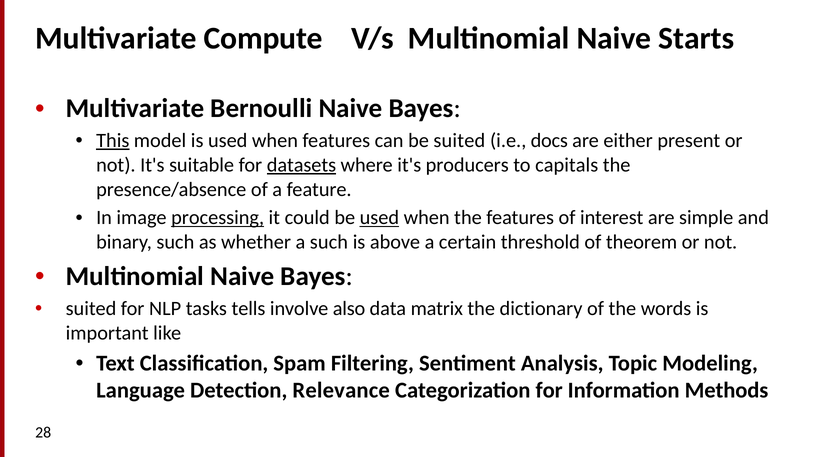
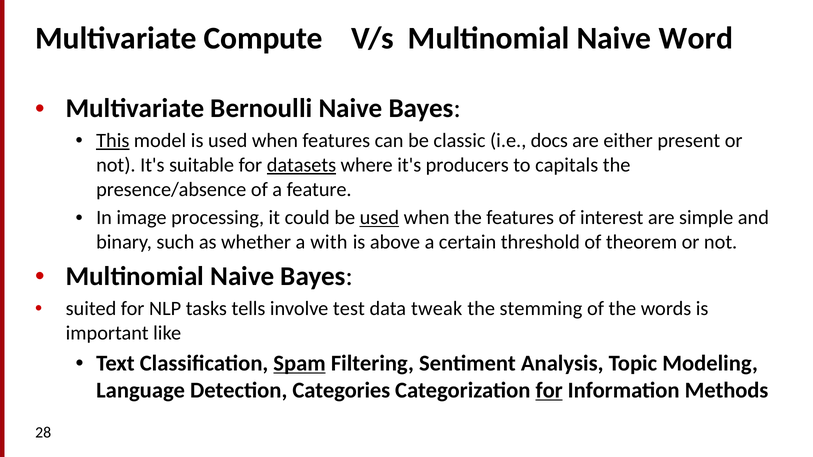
Starts: Starts -> Word
be suited: suited -> classic
processing underline: present -> none
a such: such -> with
also: also -> test
matrix: matrix -> tweak
dictionary: dictionary -> stemming
Spam underline: none -> present
Relevance: Relevance -> Categories
for at (549, 391) underline: none -> present
